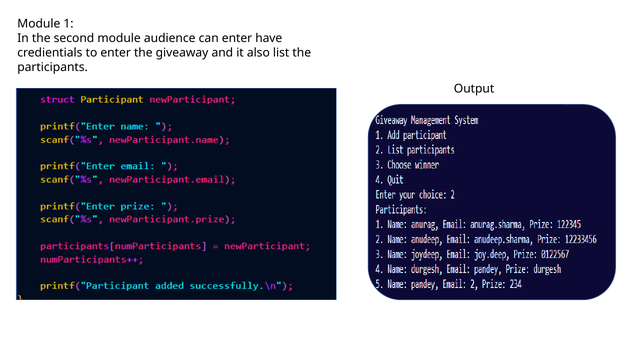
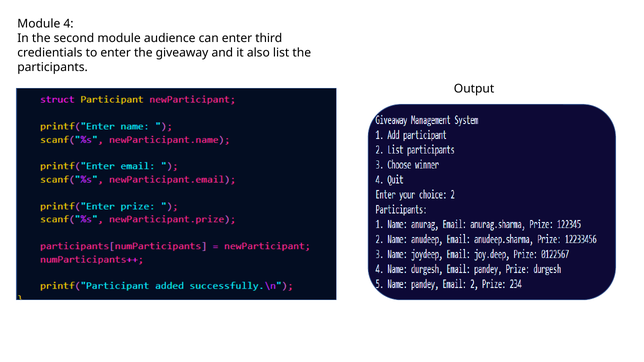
1: 1 -> 4
have: have -> third
